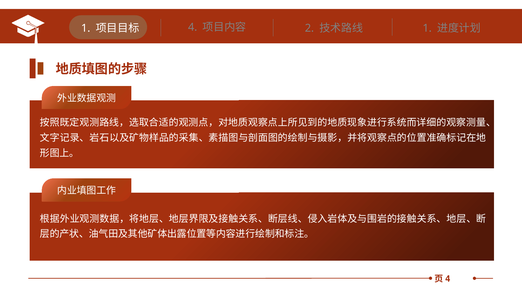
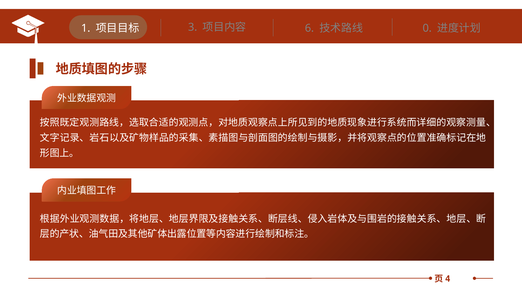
4: 4 -> 3
2: 2 -> 6
1 at (427, 28): 1 -> 0
